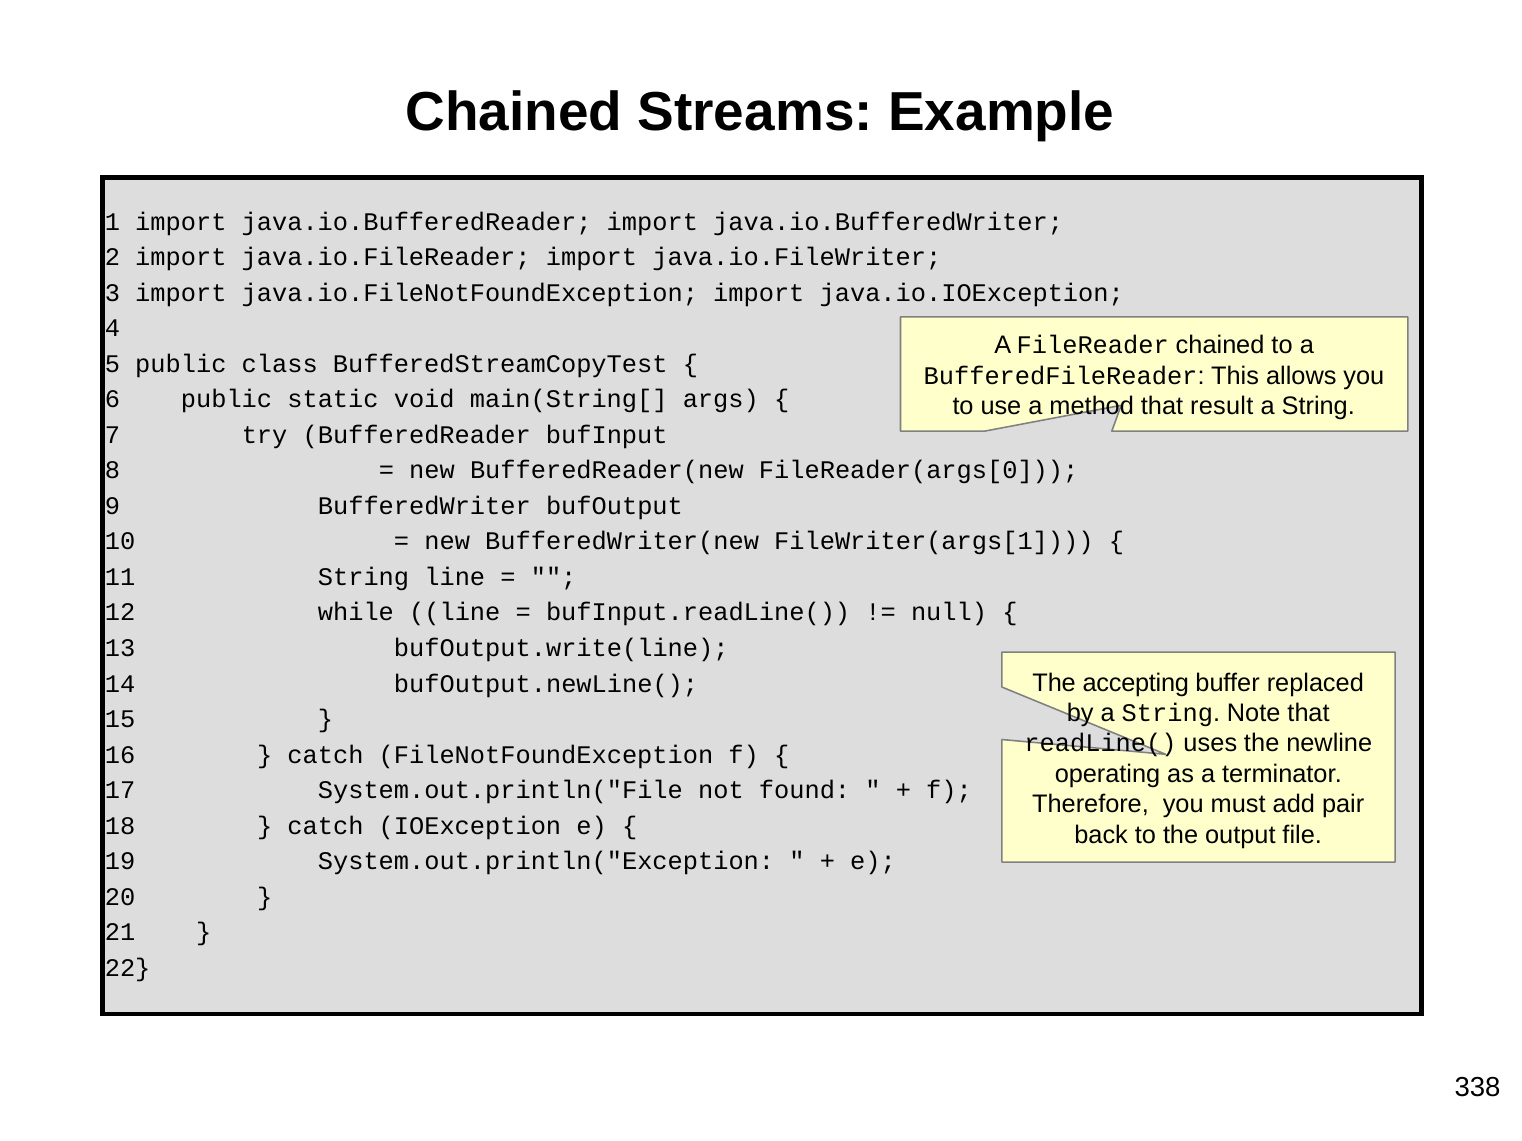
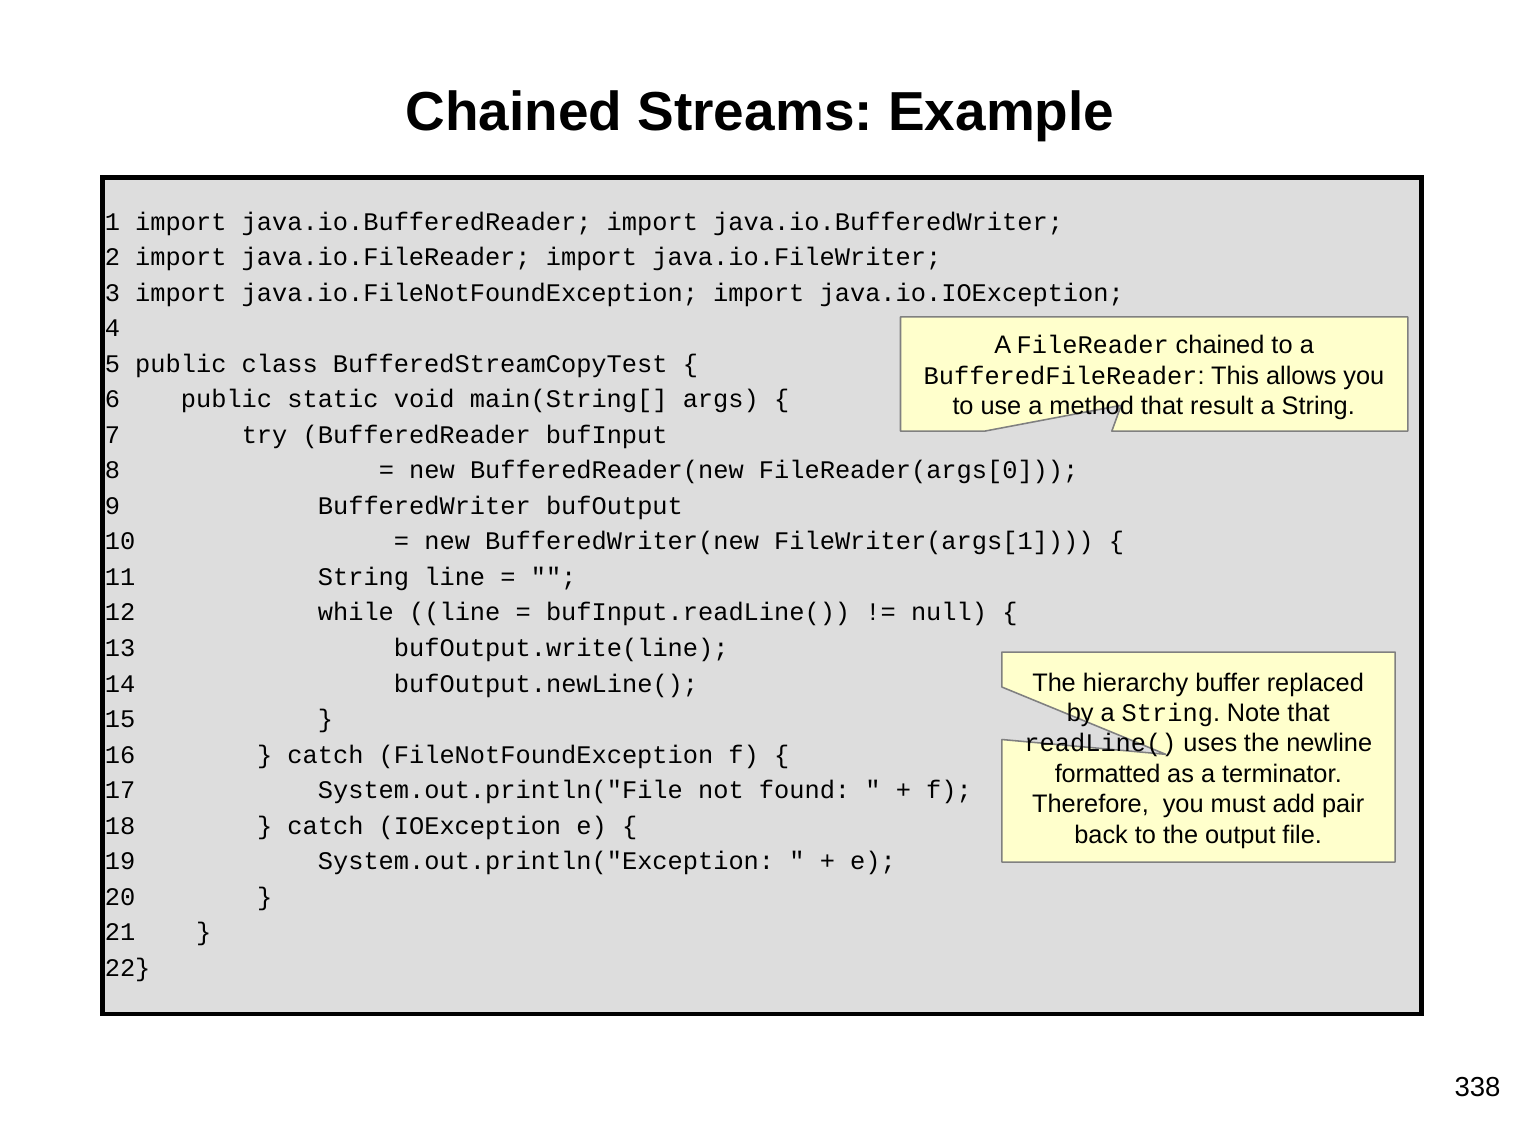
accepting: accepting -> hierarchy
operating: operating -> formatted
